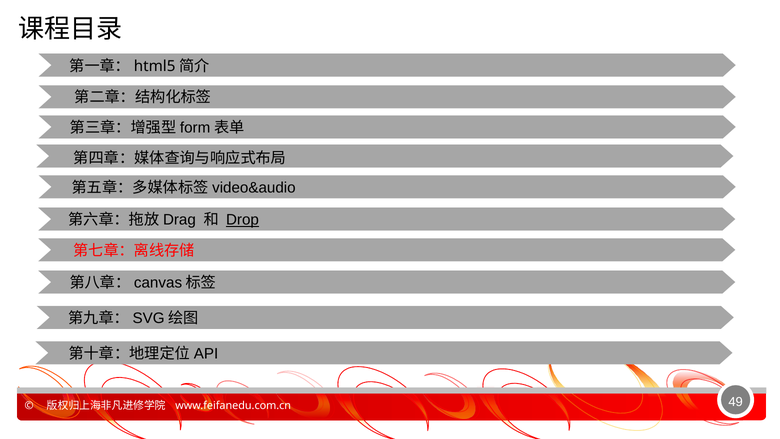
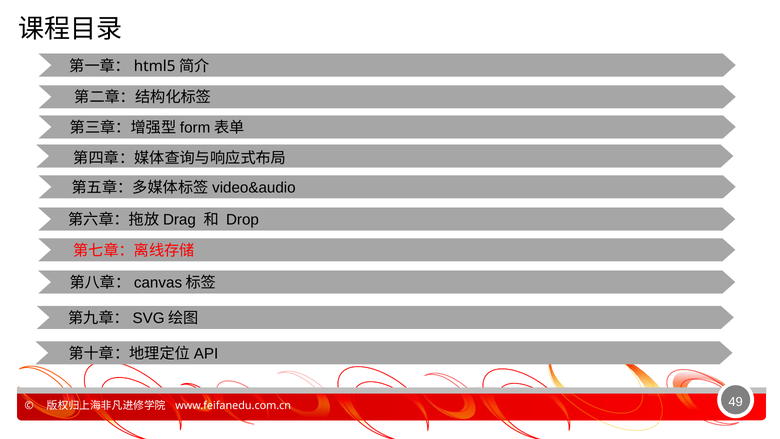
Drop underline: present -> none
